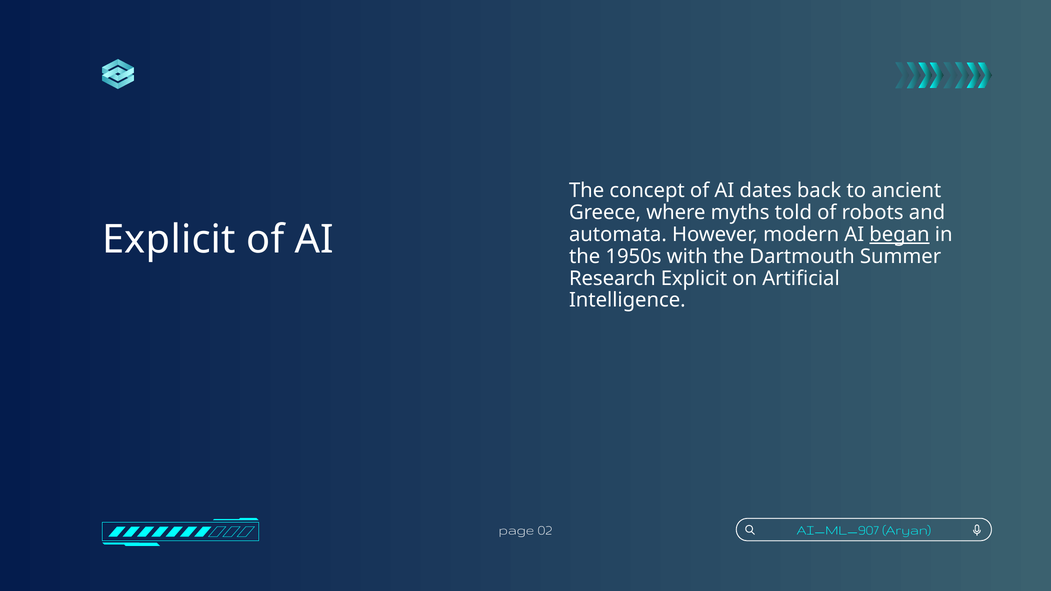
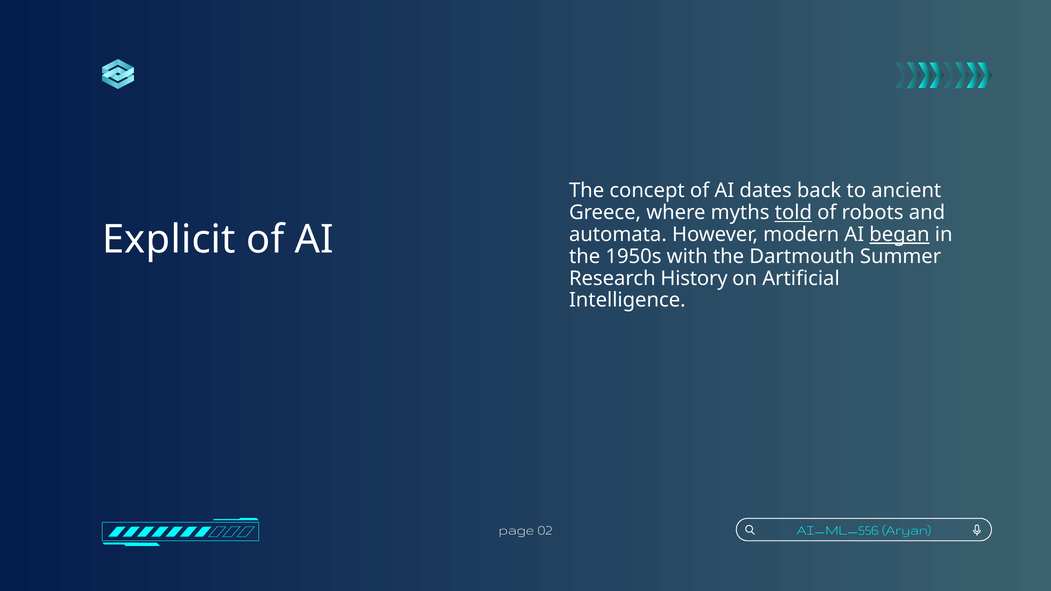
told underline: none -> present
Research Explicit: Explicit -> History
AI_ML_907: AI_ML_907 -> AI_ML_556
